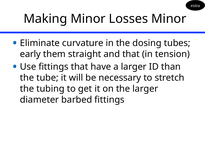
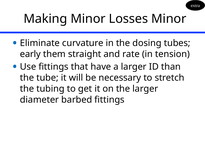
and that: that -> rate
